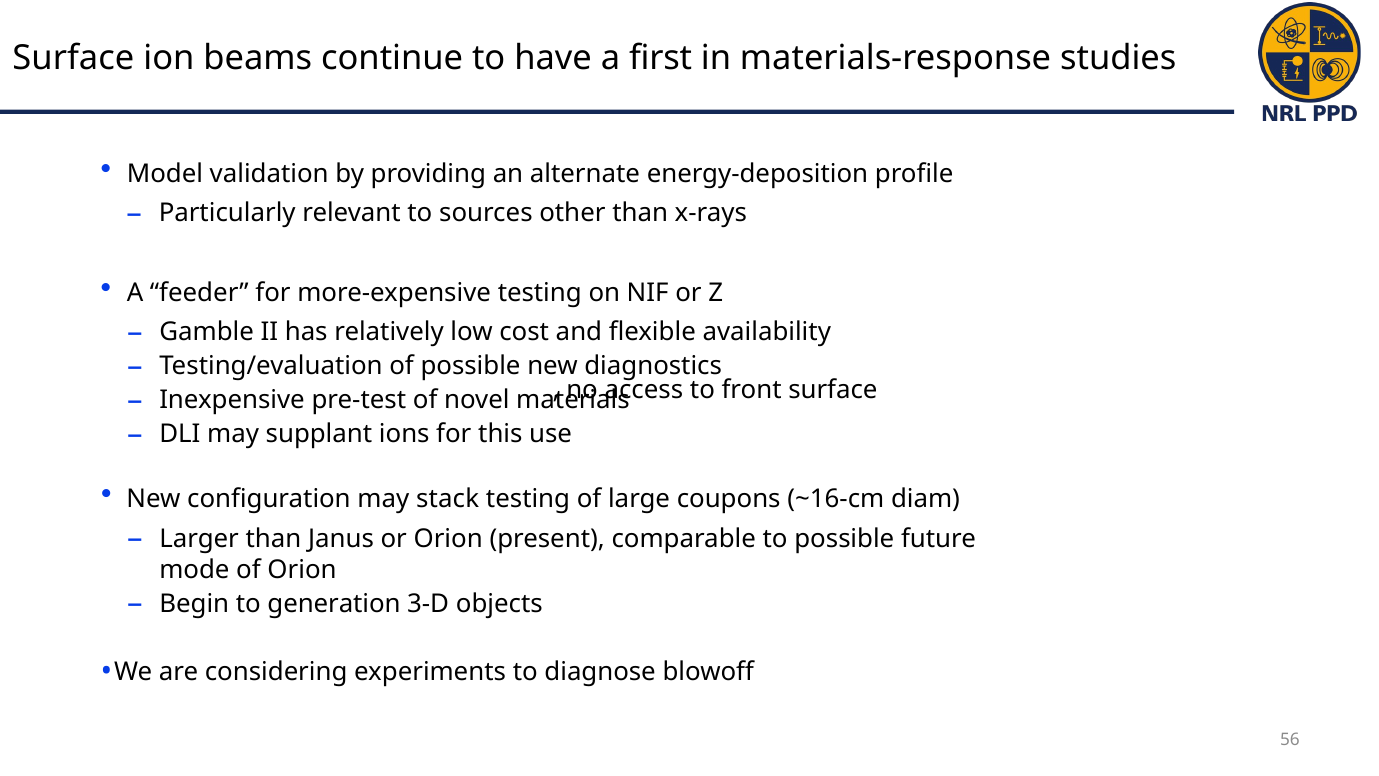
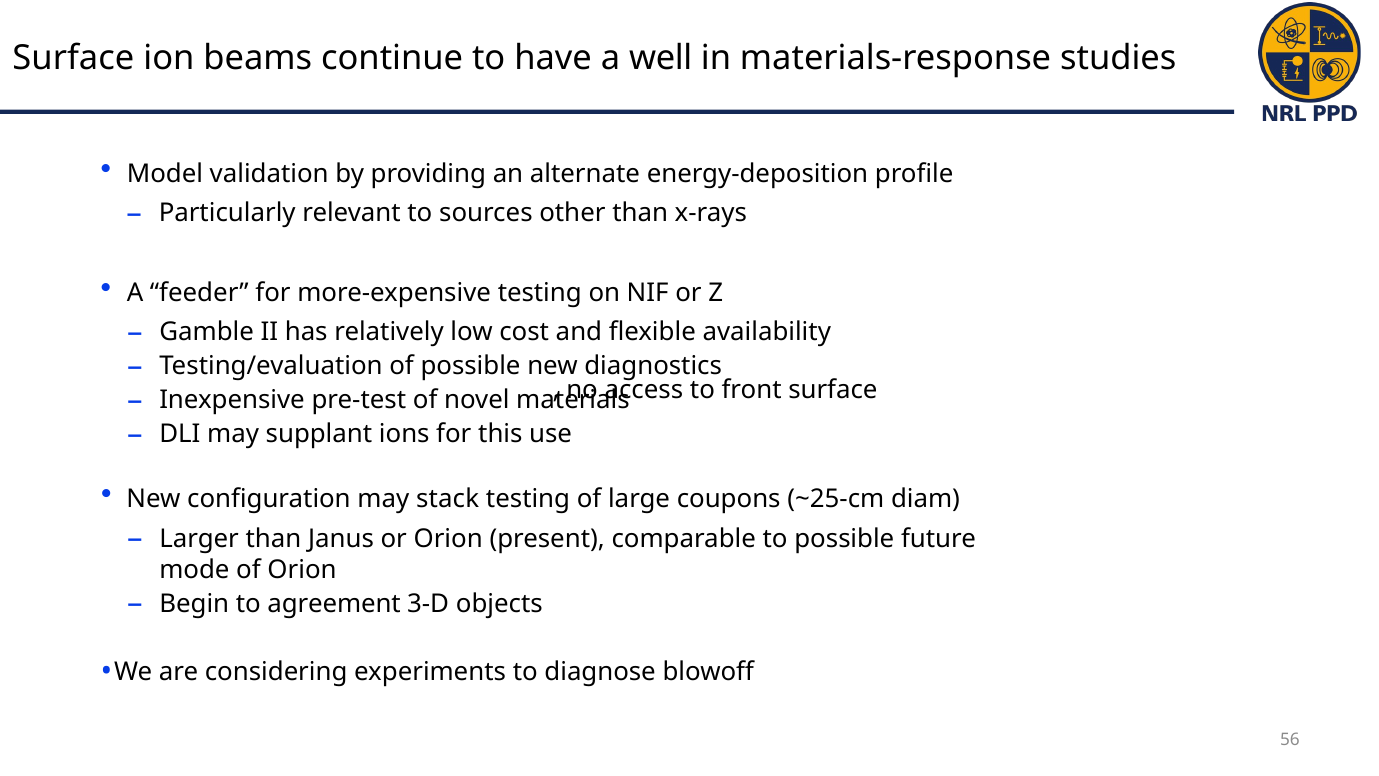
first: first -> well
~16-cm: ~16-cm -> ~25-cm
generation: generation -> agreement
